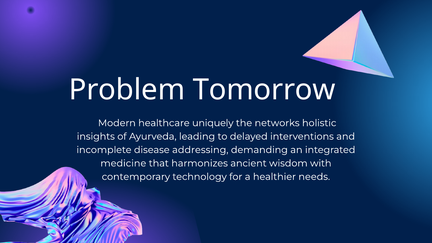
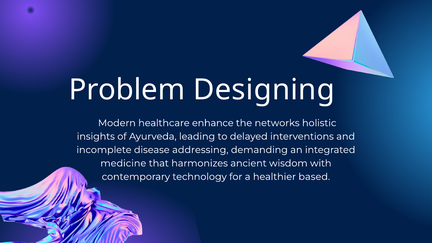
Tomorrow: Tomorrow -> Designing
uniquely: uniquely -> enhance
needs: needs -> based
